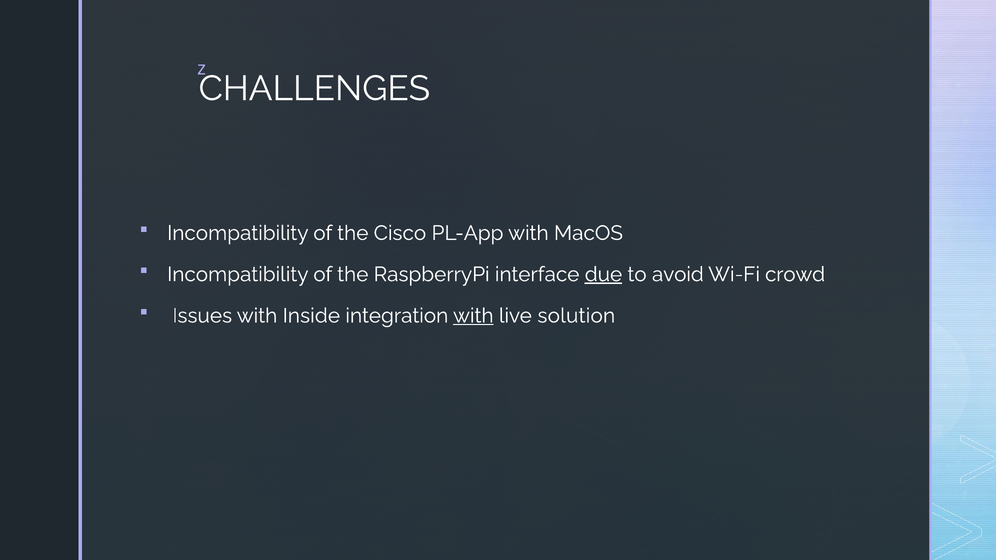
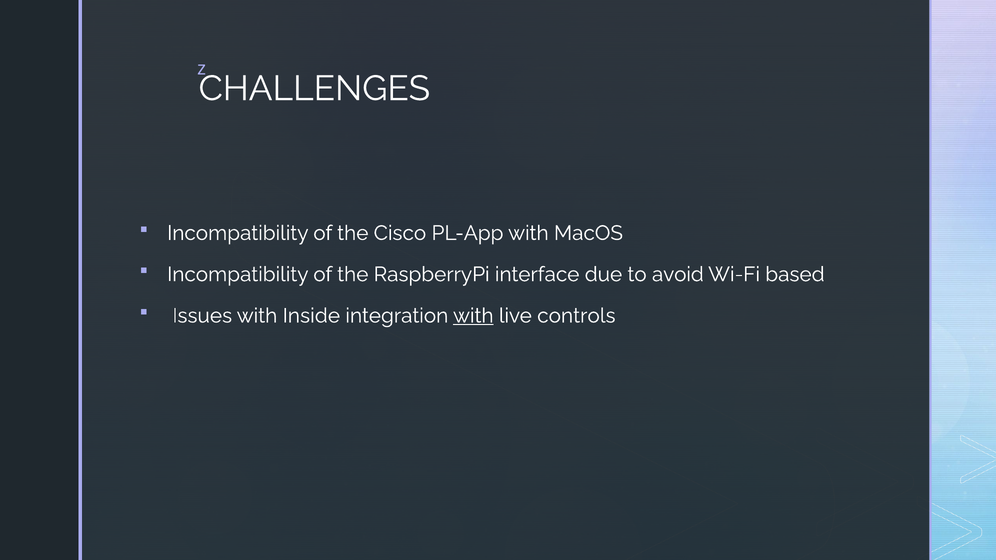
due underline: present -> none
crowd: crowd -> based
solution: solution -> controls
